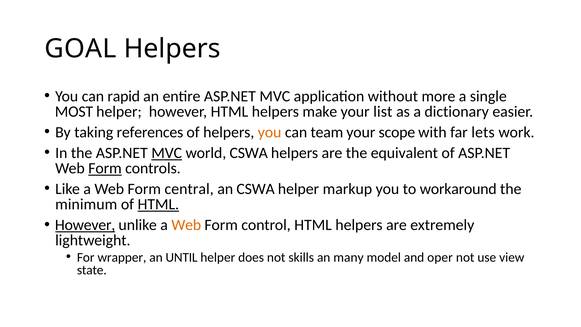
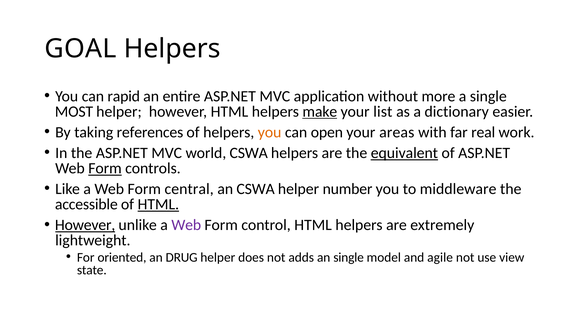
make underline: none -> present
team: team -> open
scope: scope -> areas
lets: lets -> real
MVC at (167, 153) underline: present -> none
equivalent underline: none -> present
markup: markup -> number
workaround: workaround -> middleware
minimum: minimum -> accessible
Web at (186, 225) colour: orange -> purple
wrapper: wrapper -> oriented
UNTIL: UNTIL -> DRUG
skills: skills -> adds
an many: many -> single
oper: oper -> agile
